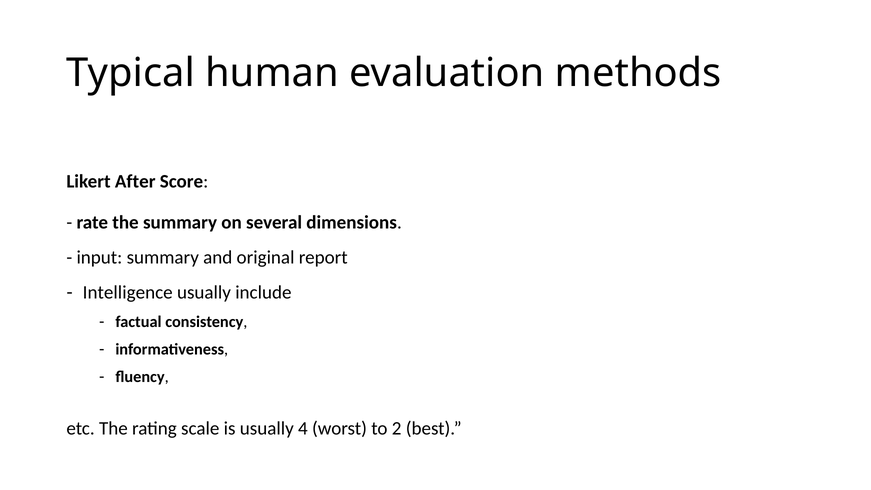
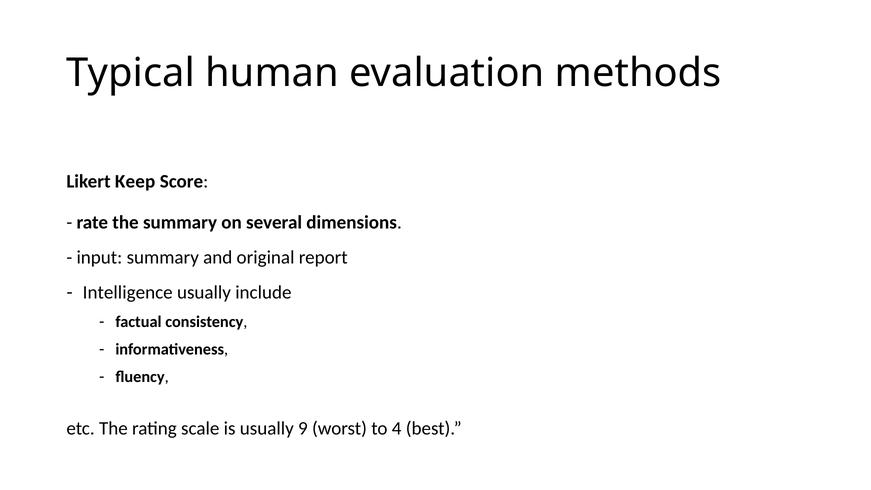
After: After -> Keep
4: 4 -> 9
2: 2 -> 4
